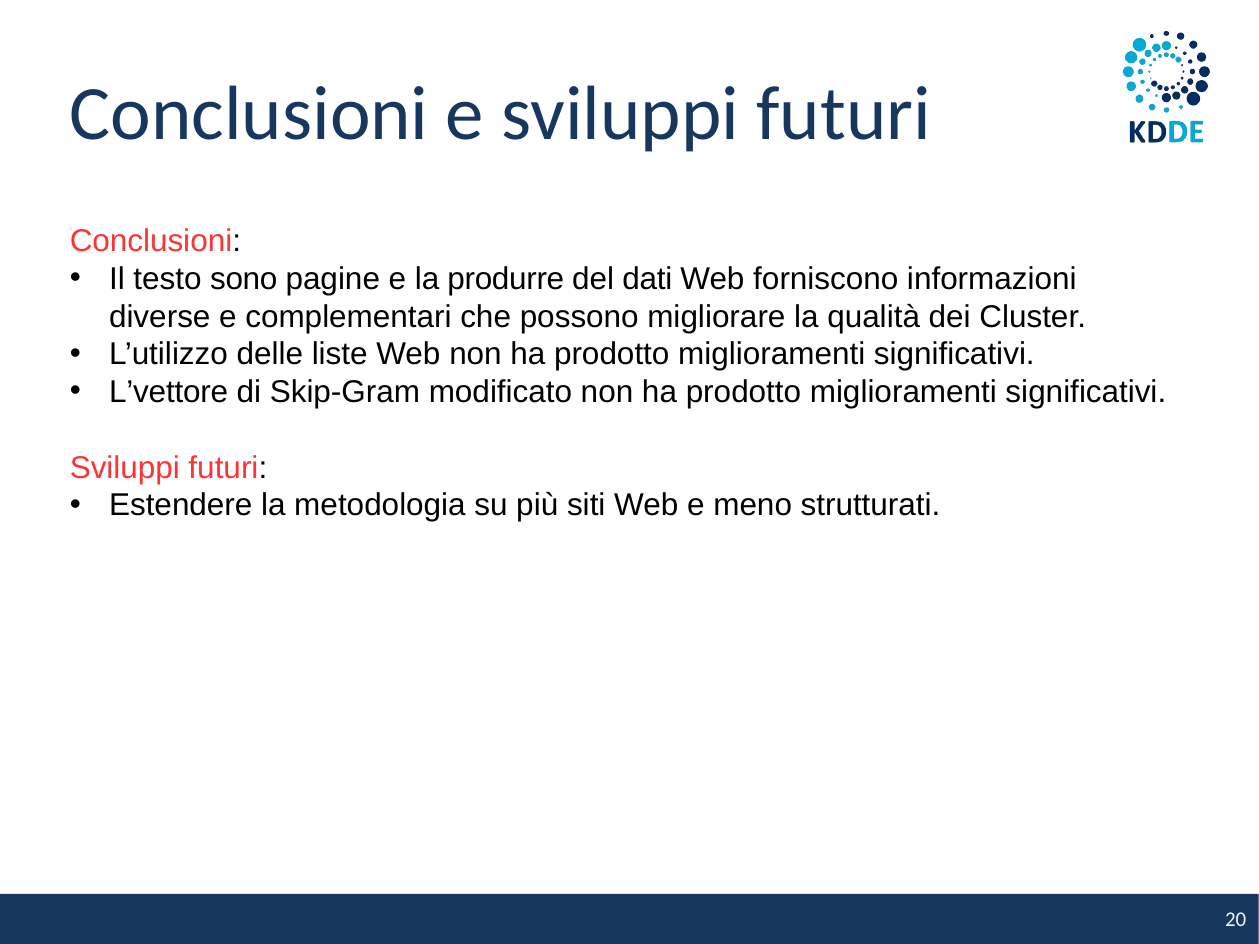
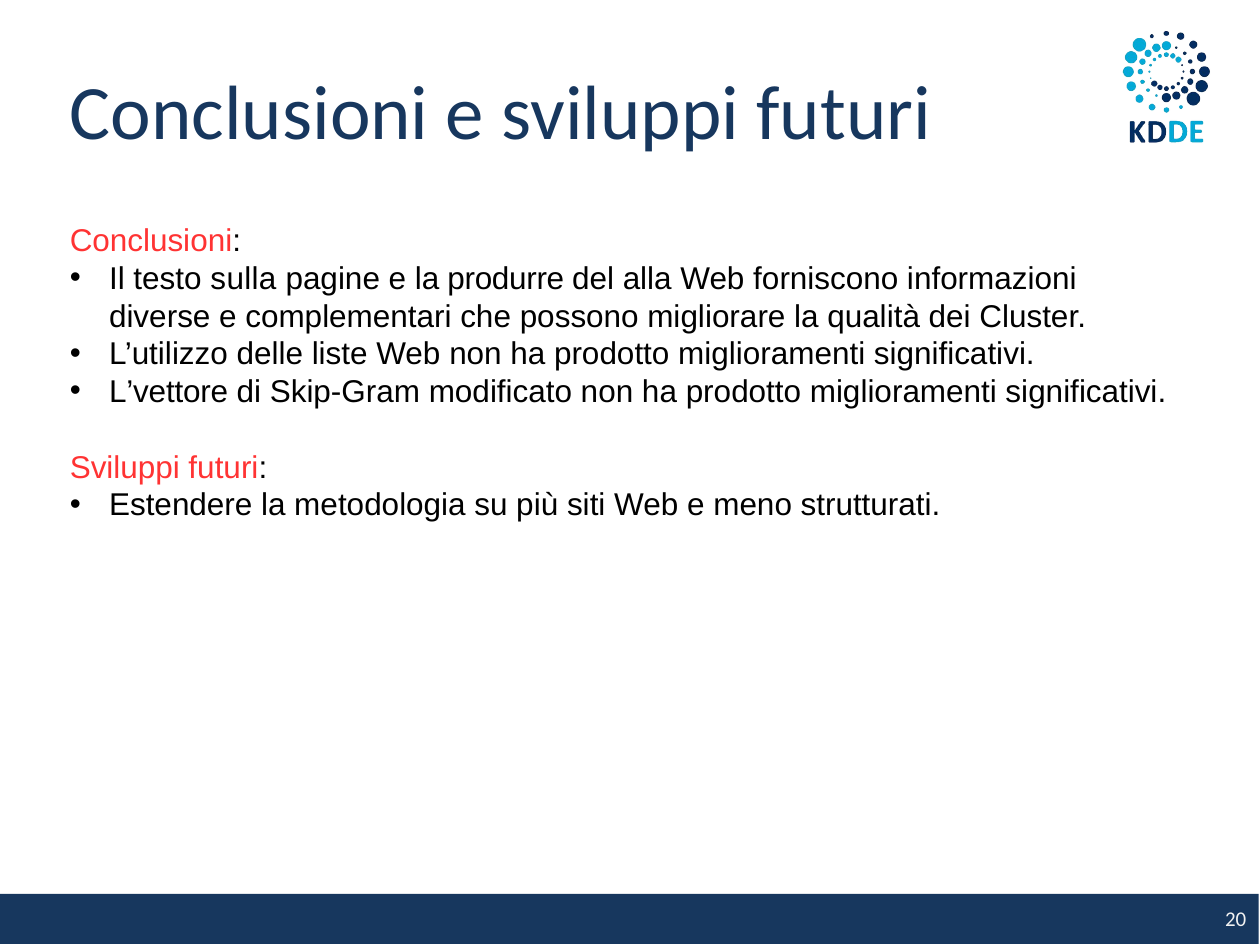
sono: sono -> sulla
dati: dati -> alla
